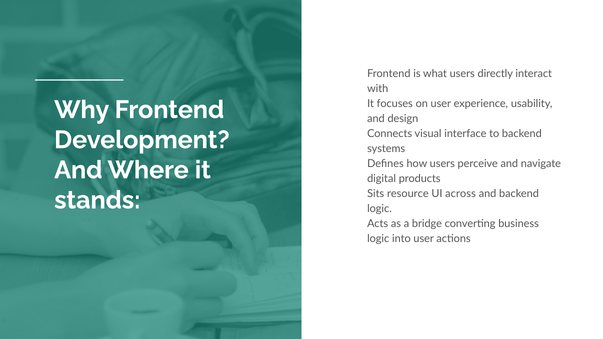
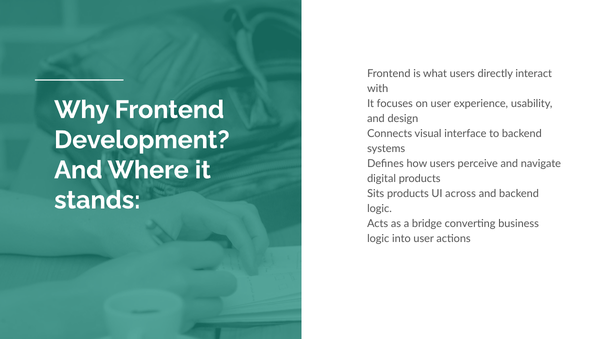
Sits resource: resource -> products
